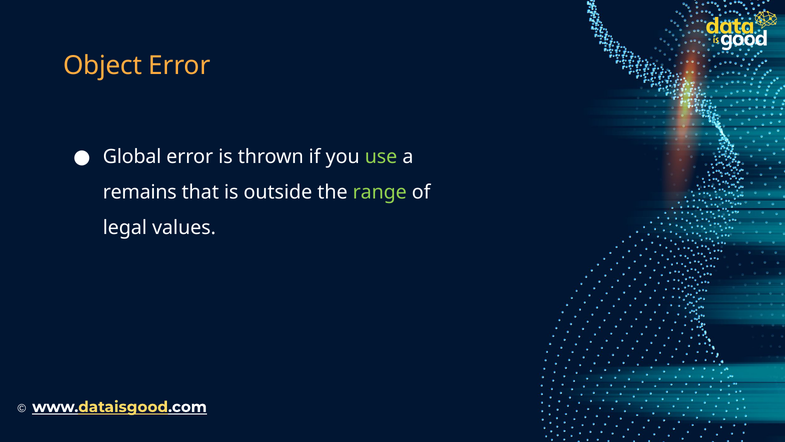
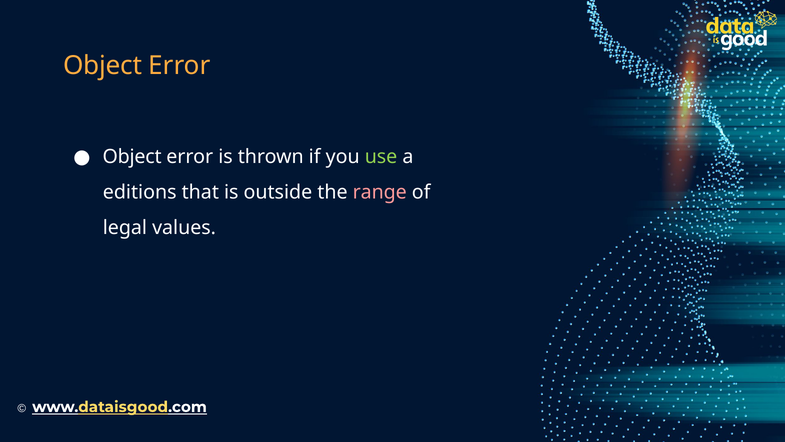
Global at (132, 157): Global -> Object
remains: remains -> editions
range colour: light green -> pink
